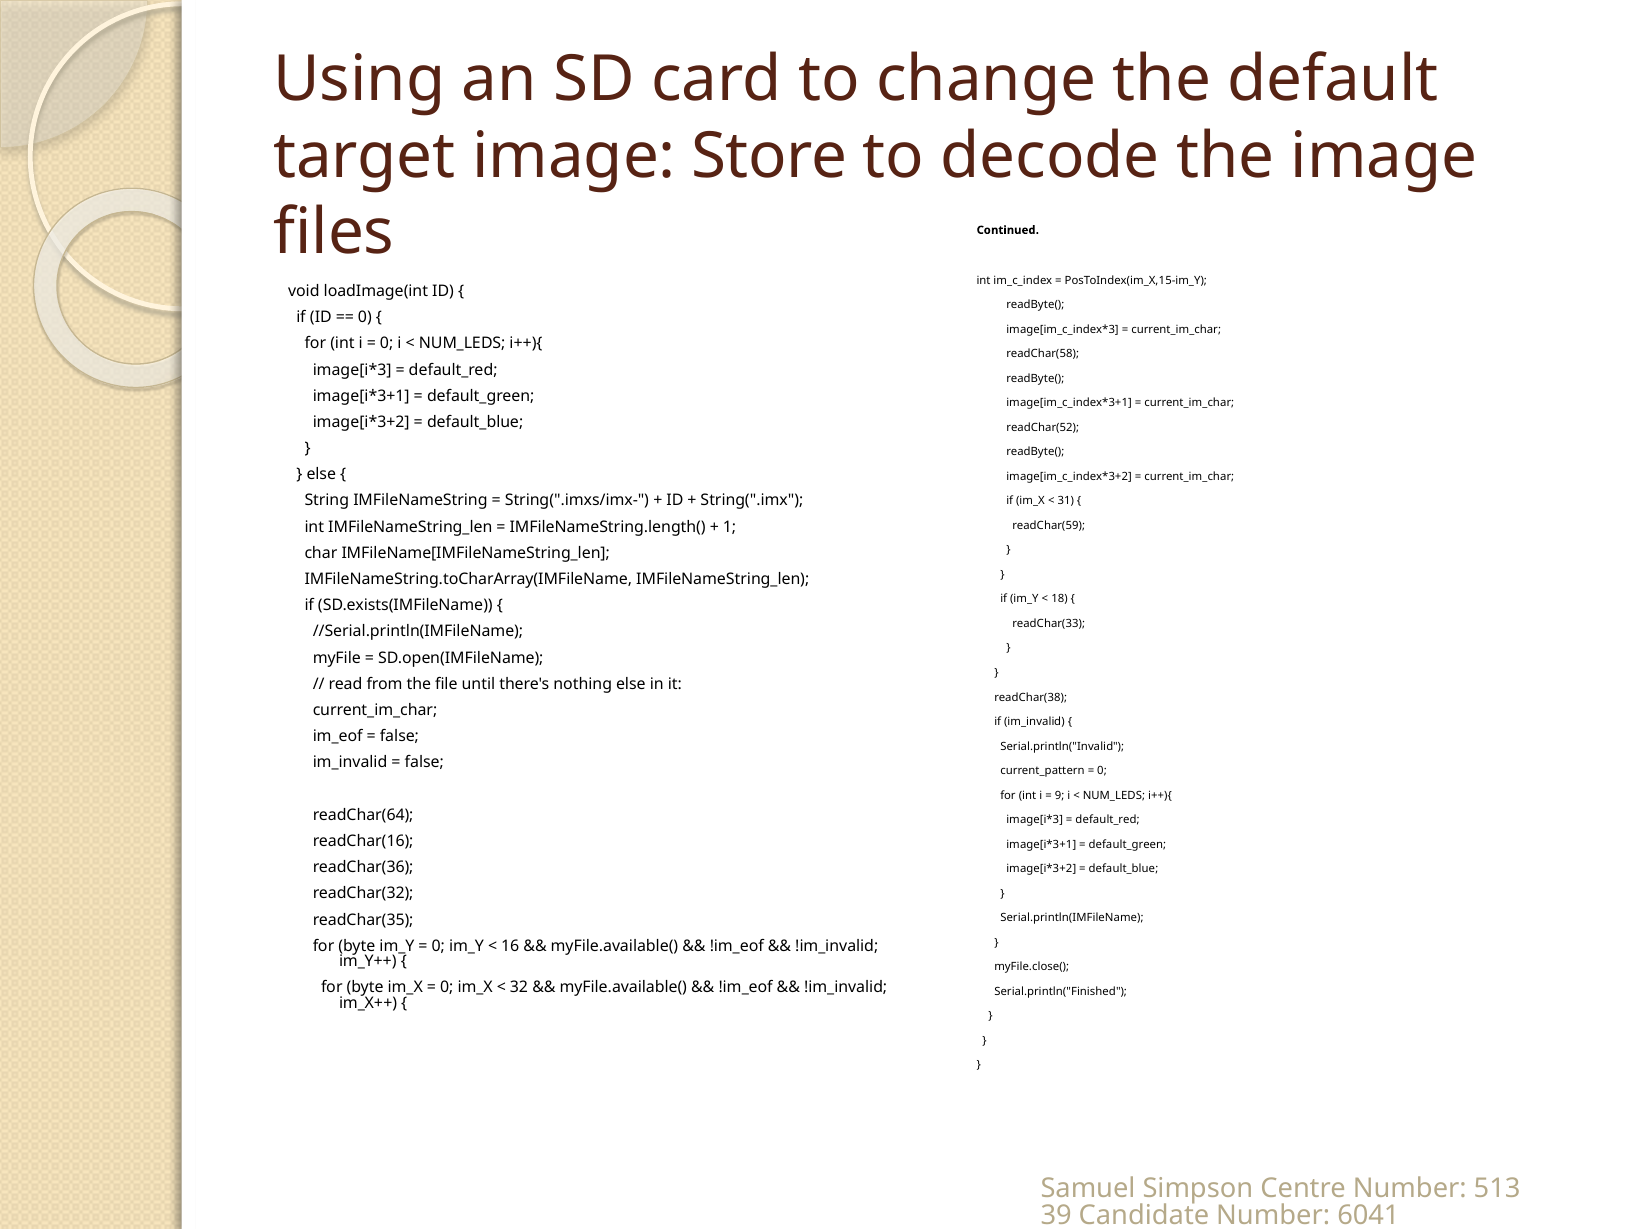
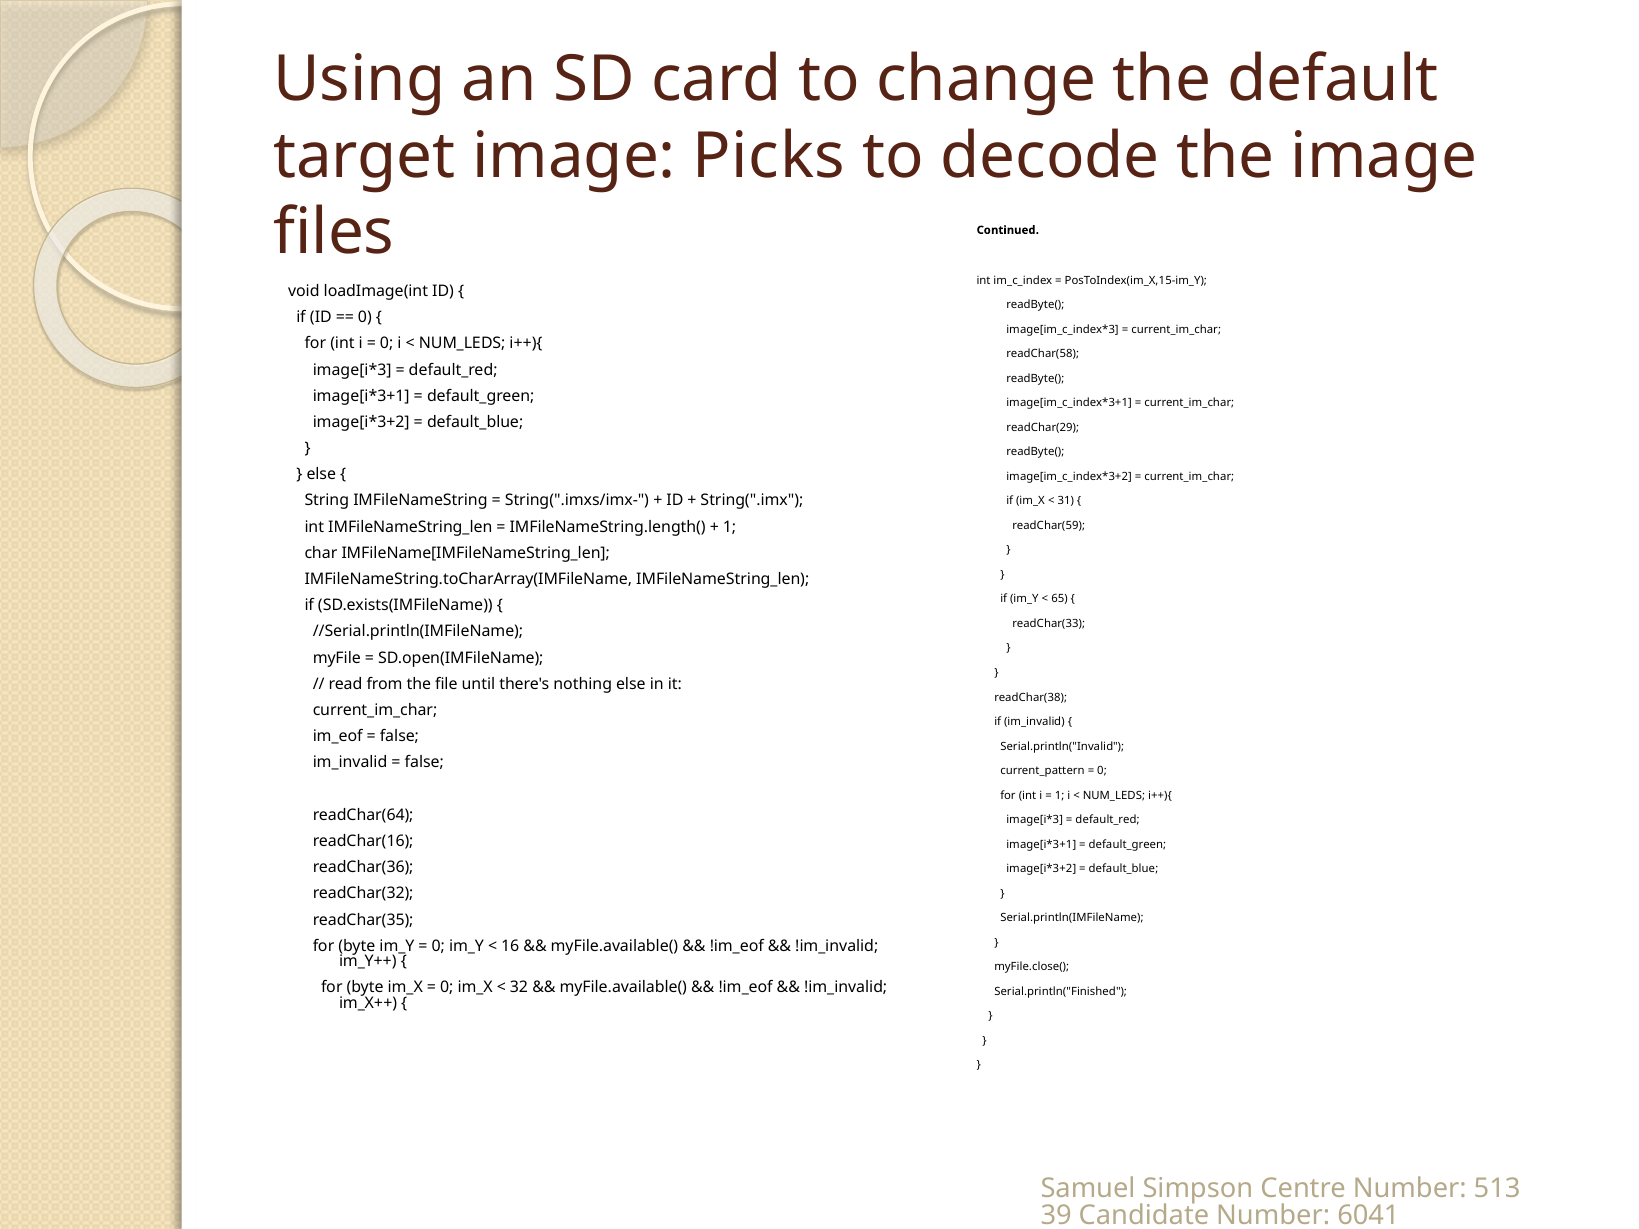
Store: Store -> Picks
readChar(52: readChar(52 -> readChar(29
18: 18 -> 65
9 at (1060, 795): 9 -> 1
